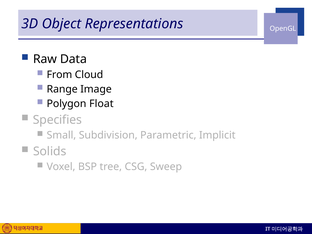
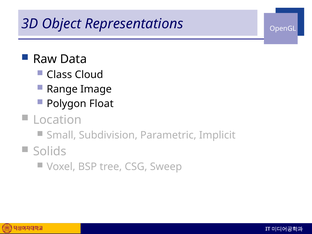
From: From -> Class
Specifies: Specifies -> Location
